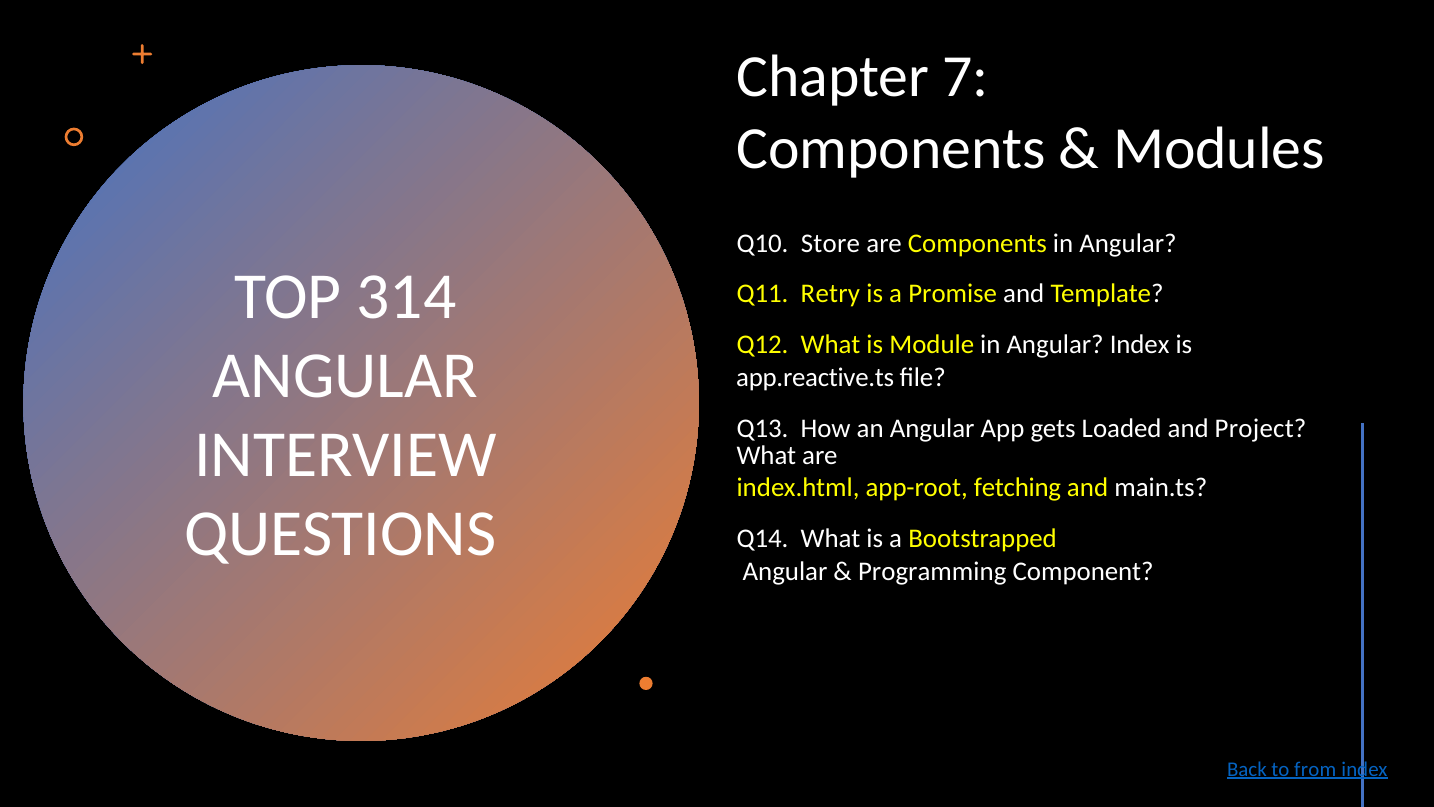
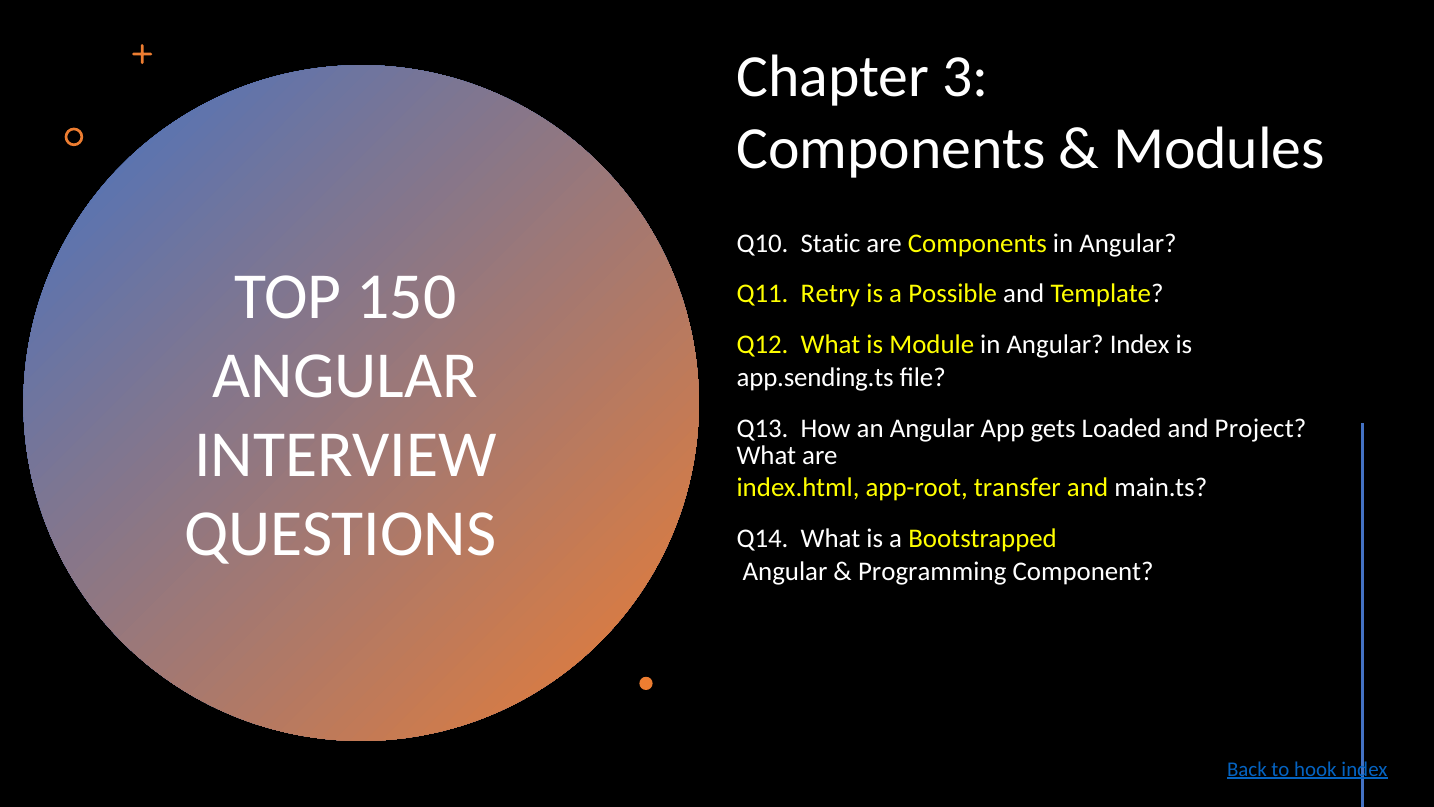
7: 7 -> 3
Store: Store -> Static
314: 314 -> 150
Promise: Promise -> Possible
app.reactive.ts: app.reactive.ts -> app.sending.ts
fetching: fetching -> transfer
from: from -> hook
